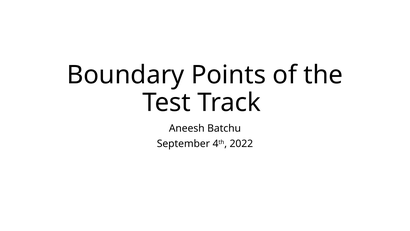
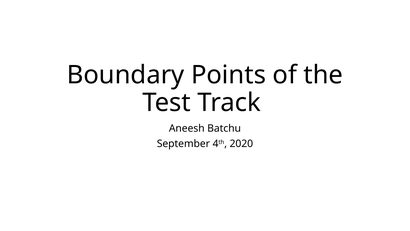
2022: 2022 -> 2020
